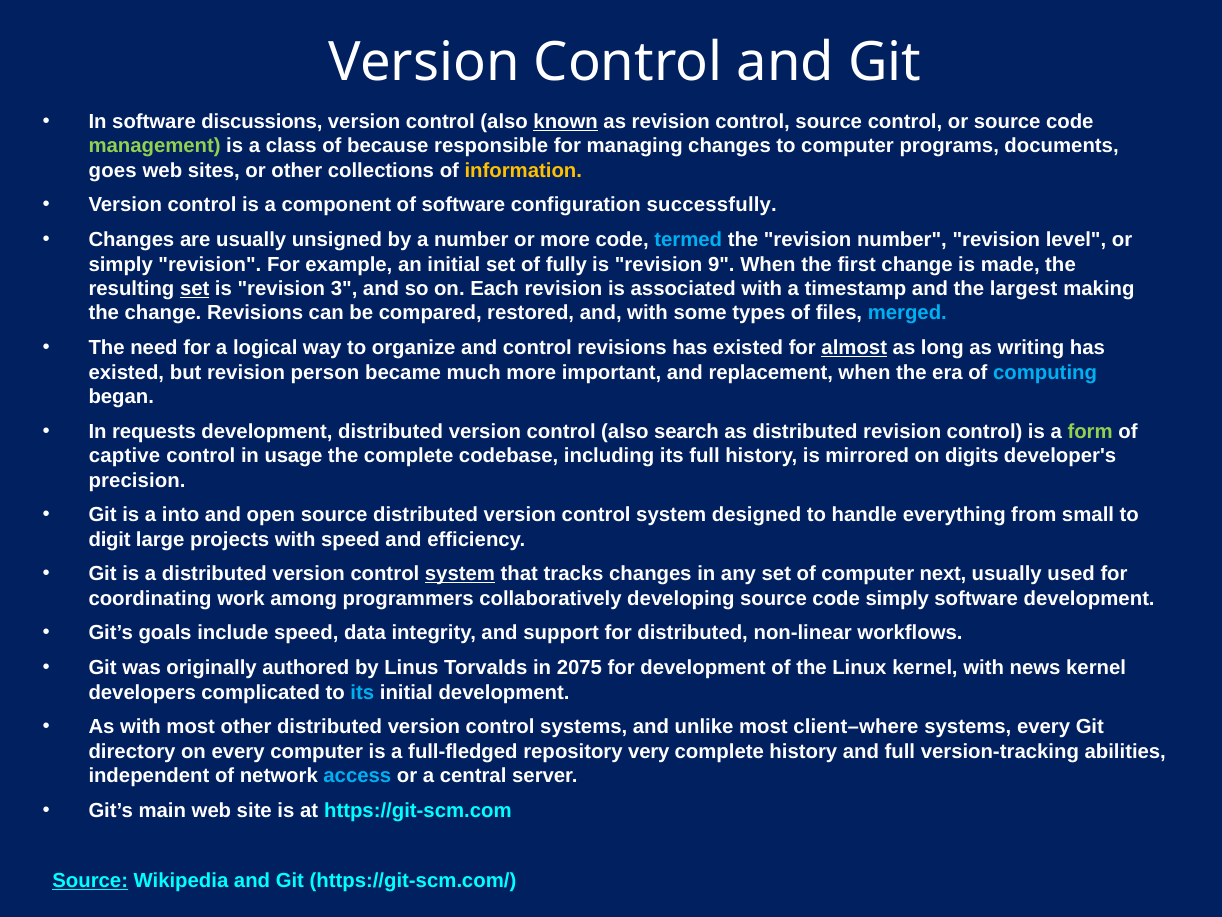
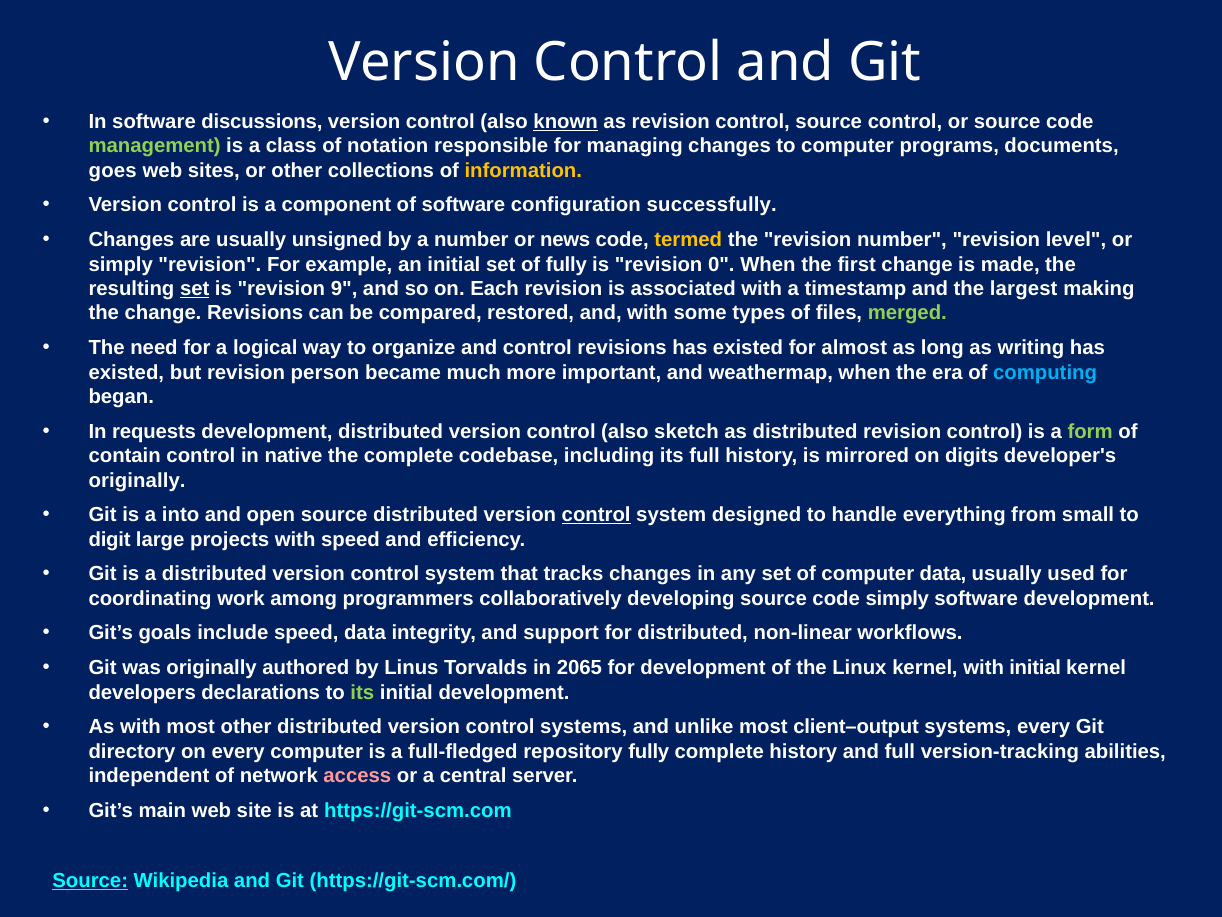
because: because -> notation
or more: more -> news
termed colour: light blue -> yellow
9: 9 -> 0
3: 3 -> 9
merged colour: light blue -> light green
almost underline: present -> none
replacement: replacement -> weathermap
search: search -> sketch
captive: captive -> contain
usage: usage -> native
precision at (137, 480): precision -> originally
control at (596, 515) underline: none -> present
system at (460, 574) underline: present -> none
computer next: next -> data
2075: 2075 -> 2065
with news: news -> initial
complicated: complicated -> declarations
its at (362, 692) colour: light blue -> light green
client–where: client–where -> client–output
repository very: very -> fully
access colour: light blue -> pink
